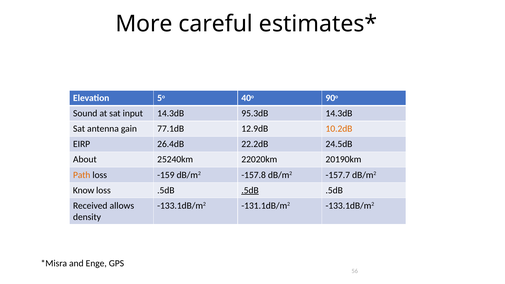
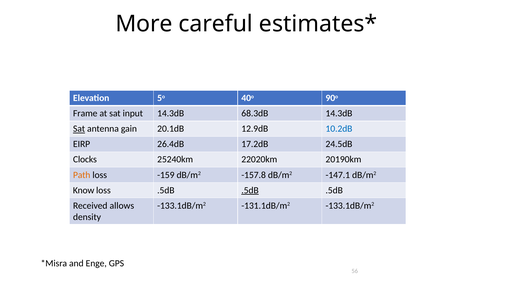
Sound: Sound -> Frame
95.3dB: 95.3dB -> 68.3dB
Sat at (79, 129) underline: none -> present
77.1dB: 77.1dB -> 20.1dB
10.2dB colour: orange -> blue
22.2dB: 22.2dB -> 17.2dB
About: About -> Clocks
-157.7: -157.7 -> -147.1
